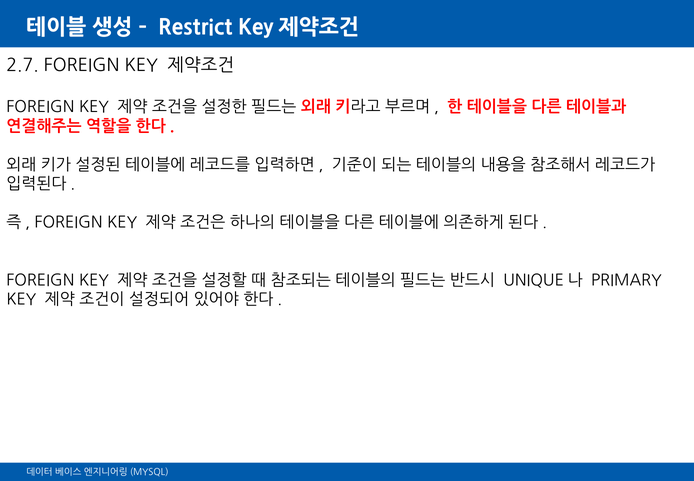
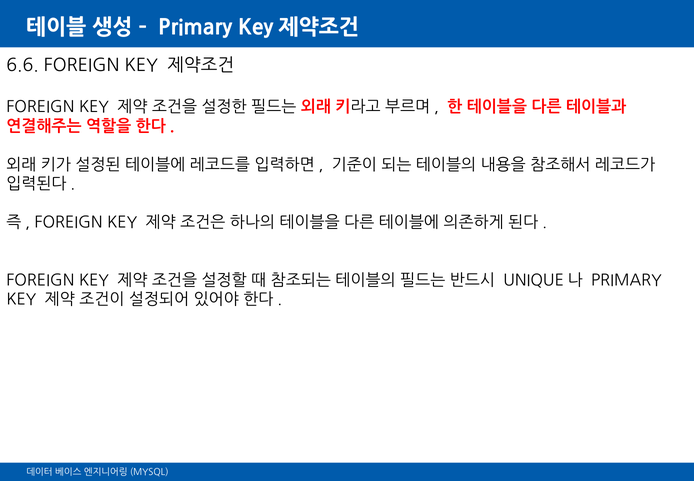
Restrict at (195, 28): Restrict -> Primary
2.7: 2.7 -> 6.6
